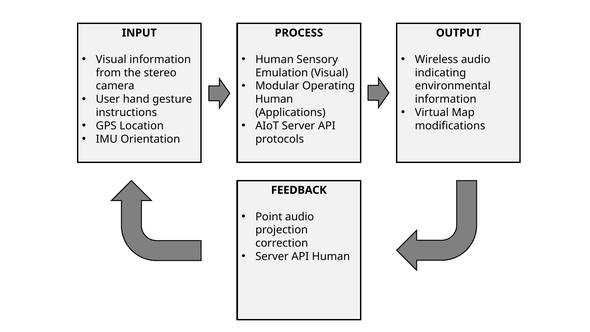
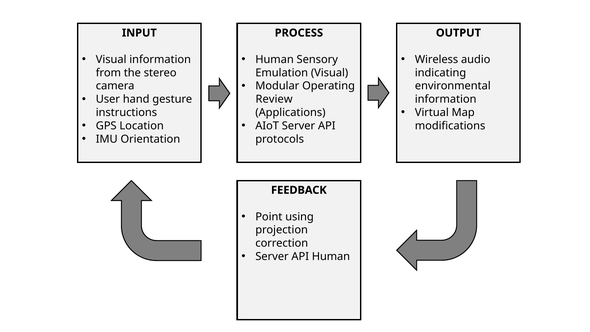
Human at (274, 99): Human -> Review
Point audio: audio -> using
